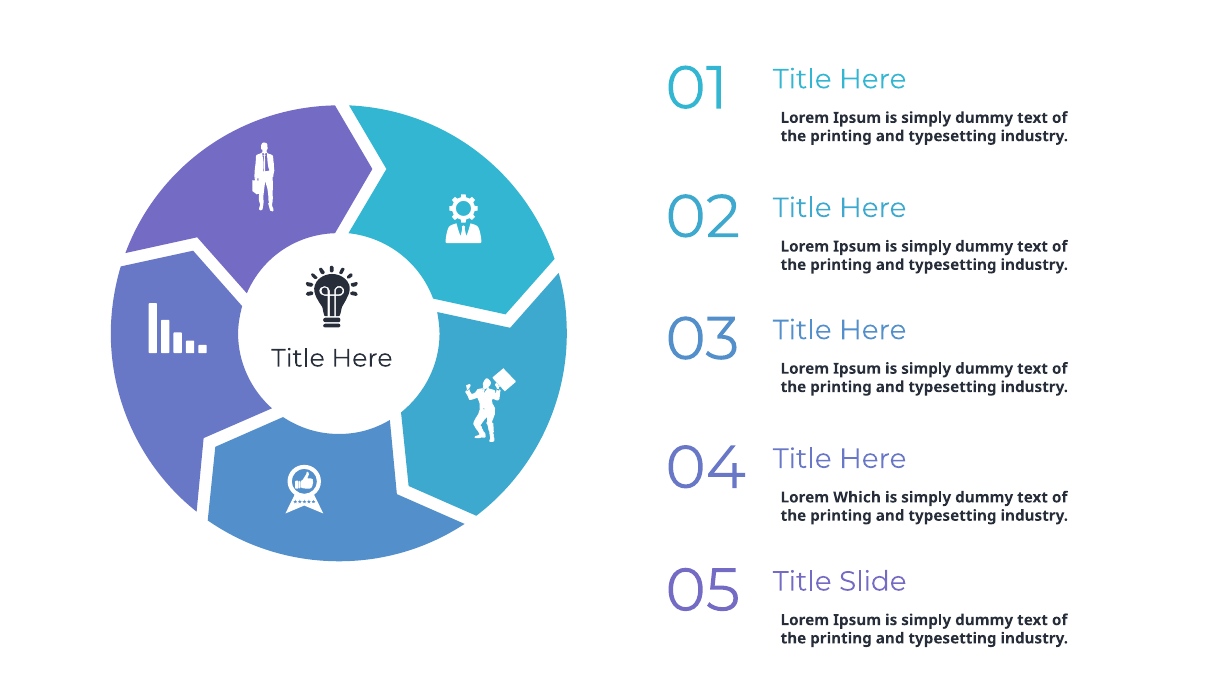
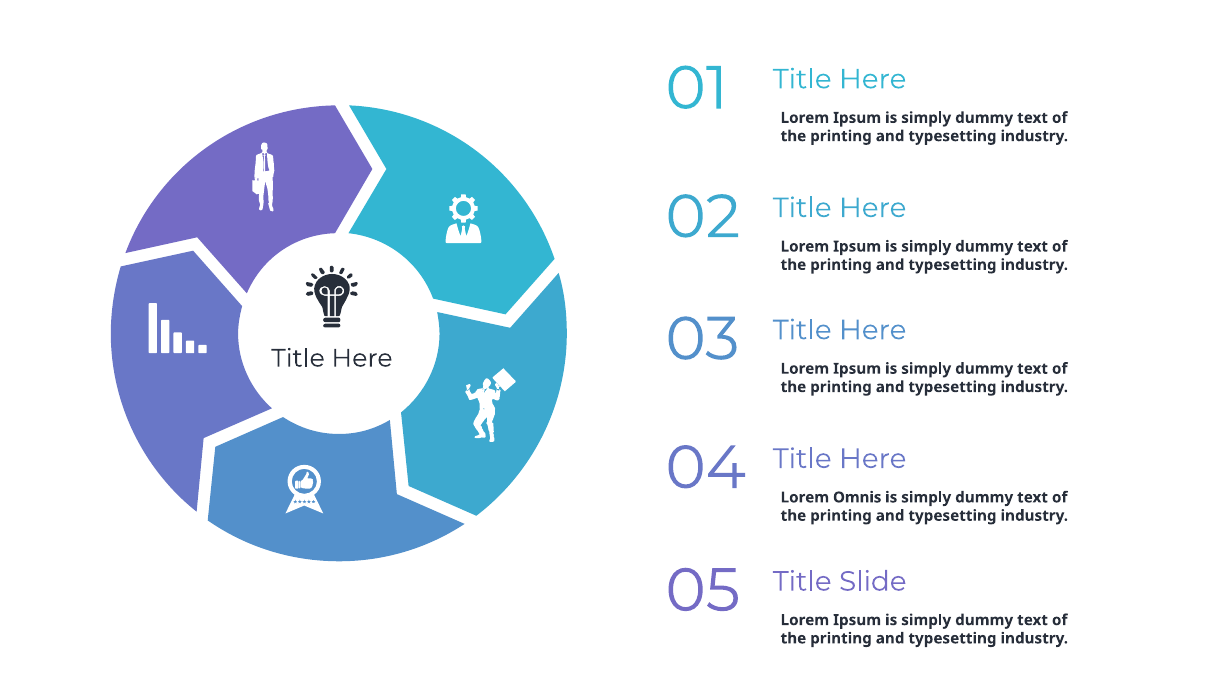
Which: Which -> Omnis
